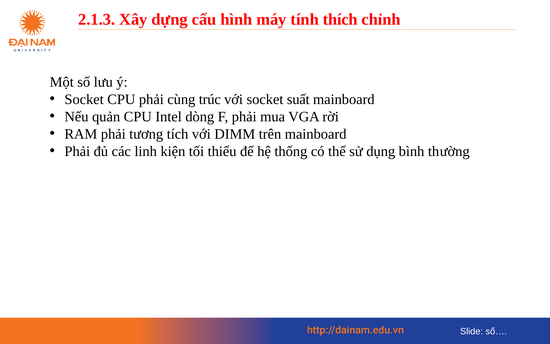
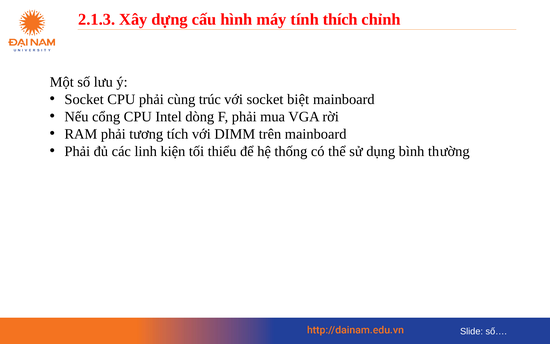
suất: suất -> biệt
quản: quản -> cổng
